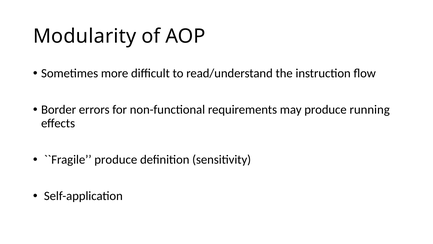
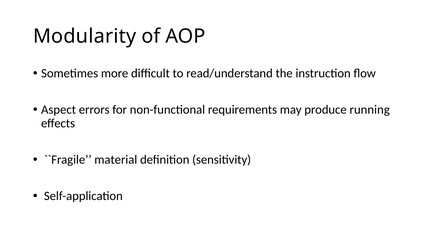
Border: Border -> Aspect
produce at (116, 159): produce -> material
